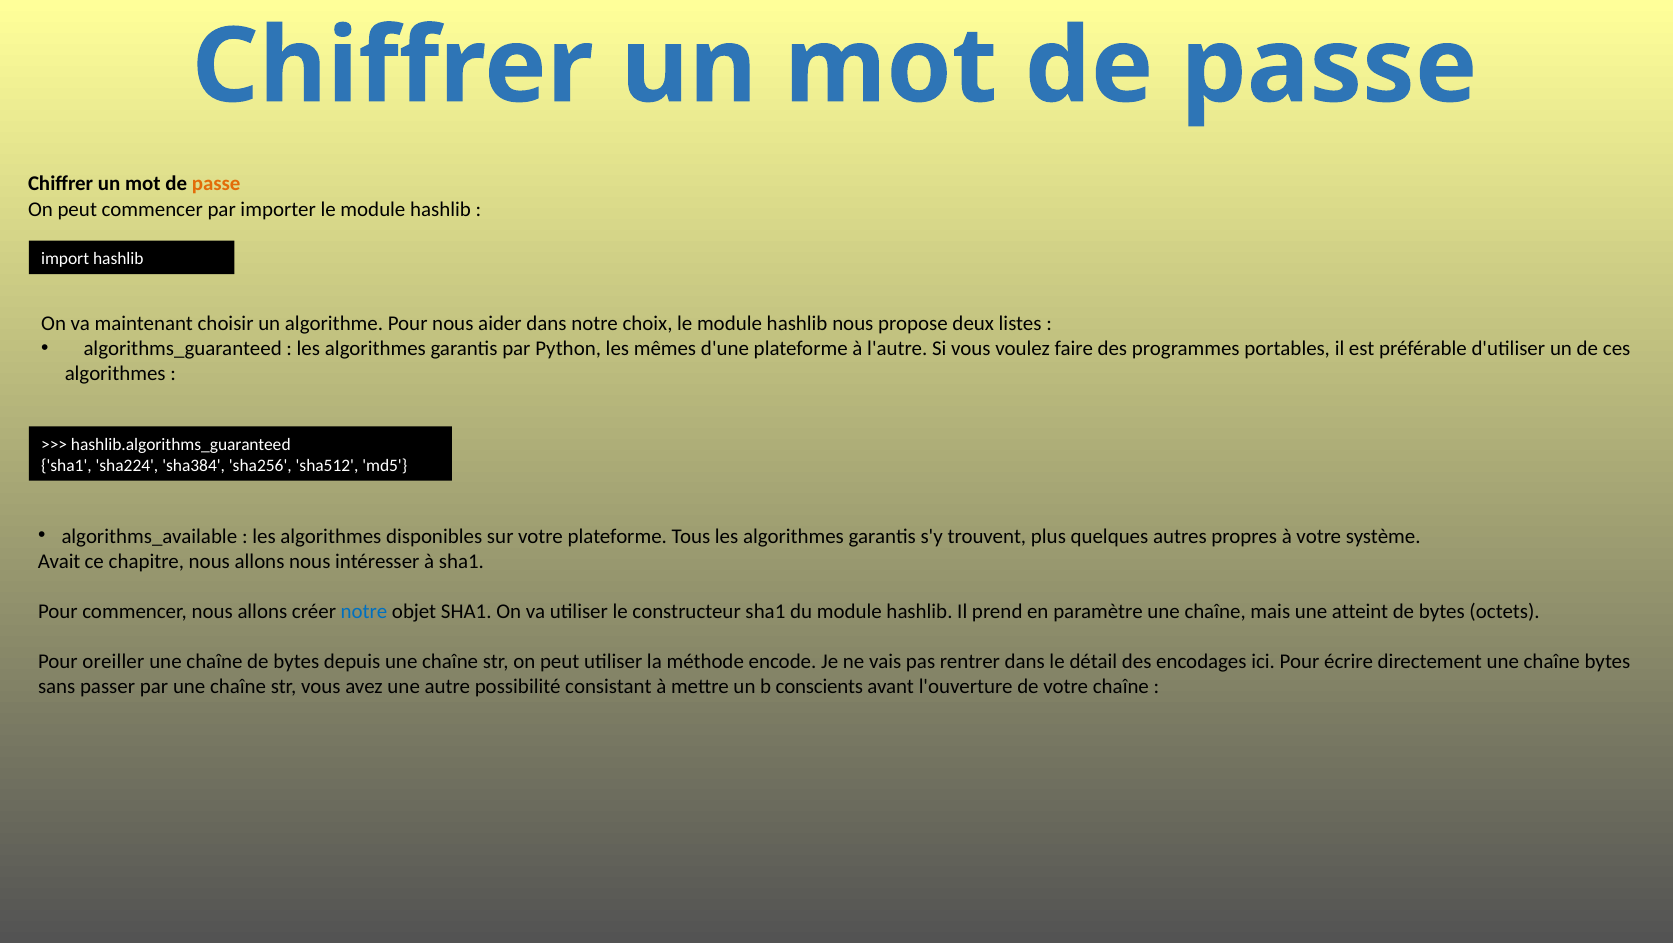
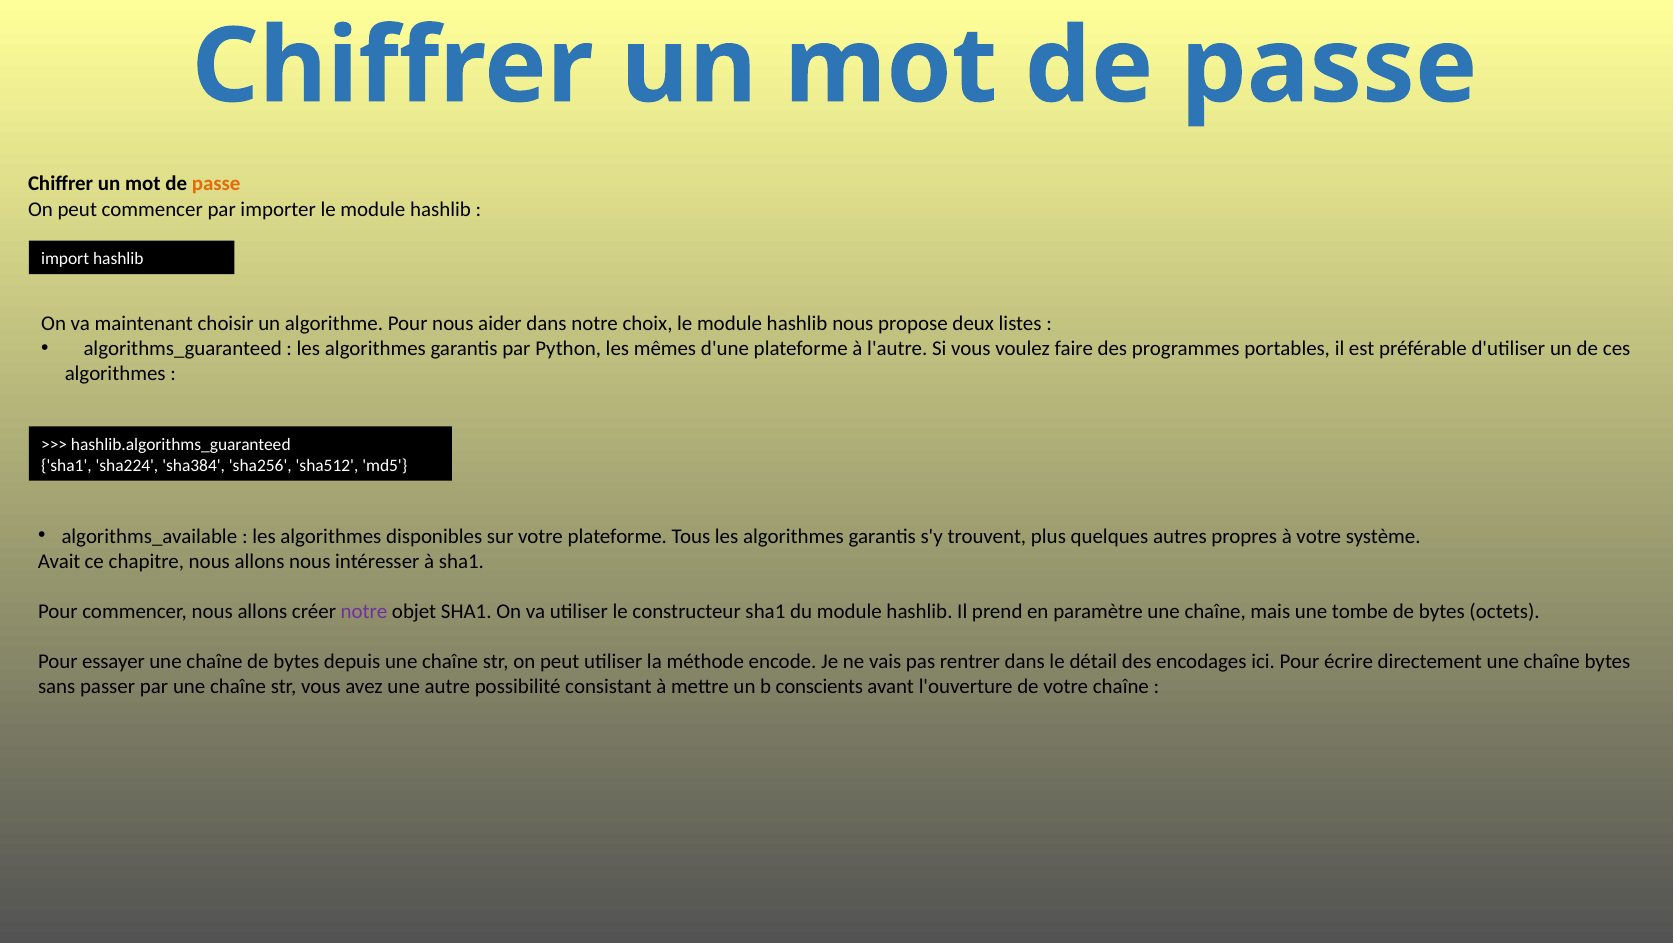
notre at (364, 612) colour: blue -> purple
atteint: atteint -> tombe
oreiller: oreiller -> essayer
